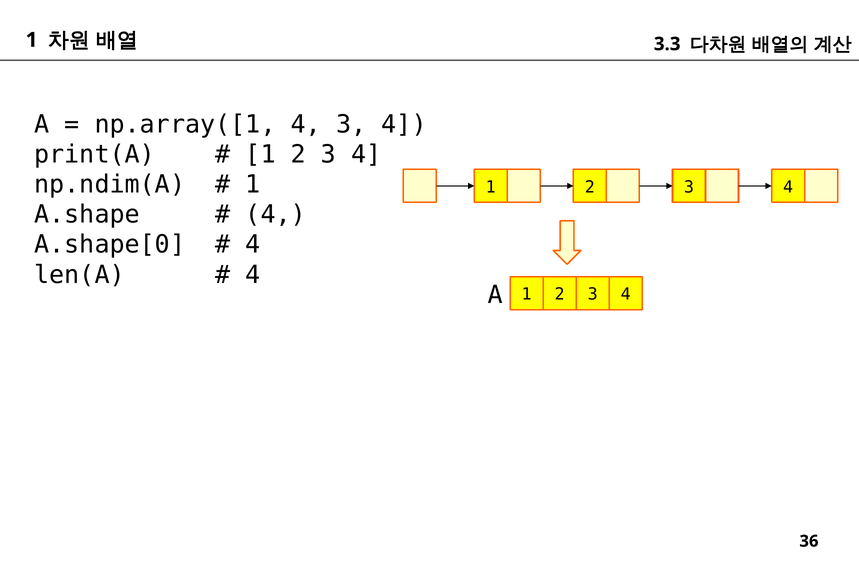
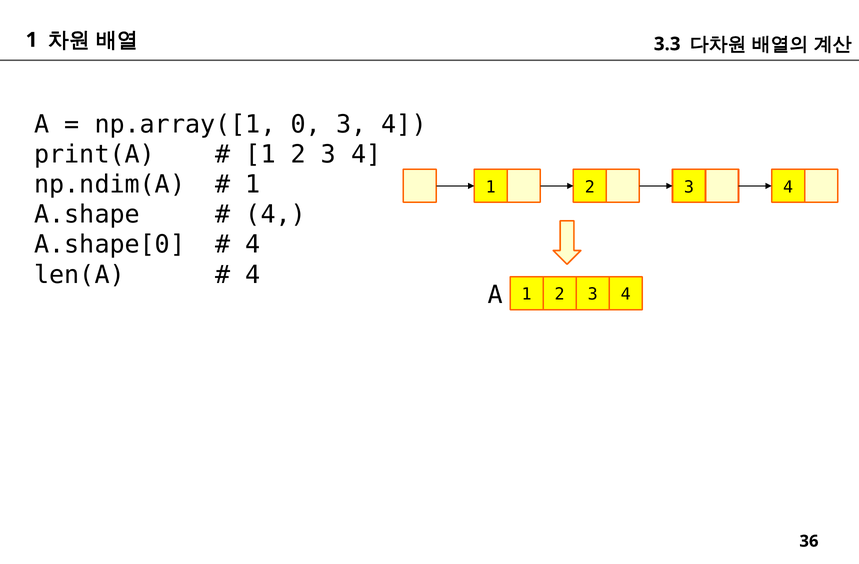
np.array([1 4: 4 -> 0
